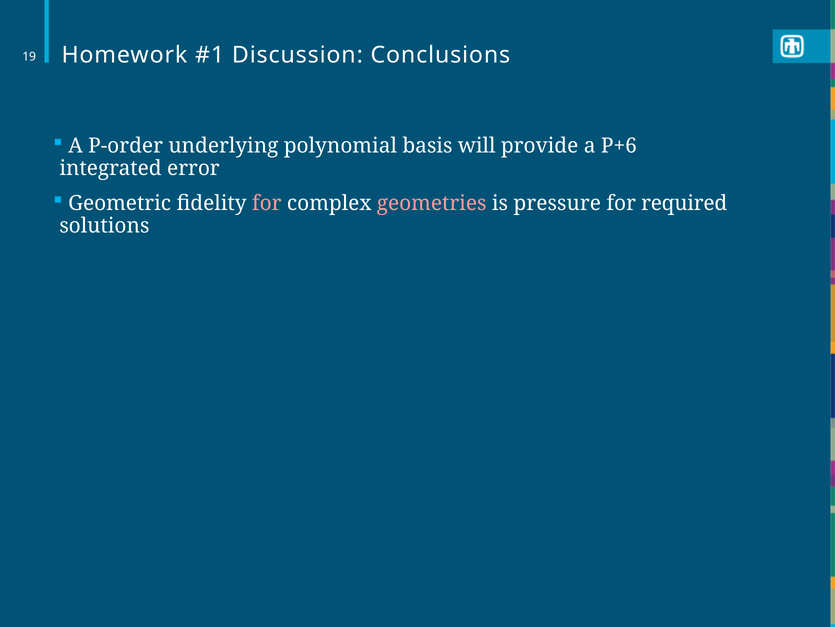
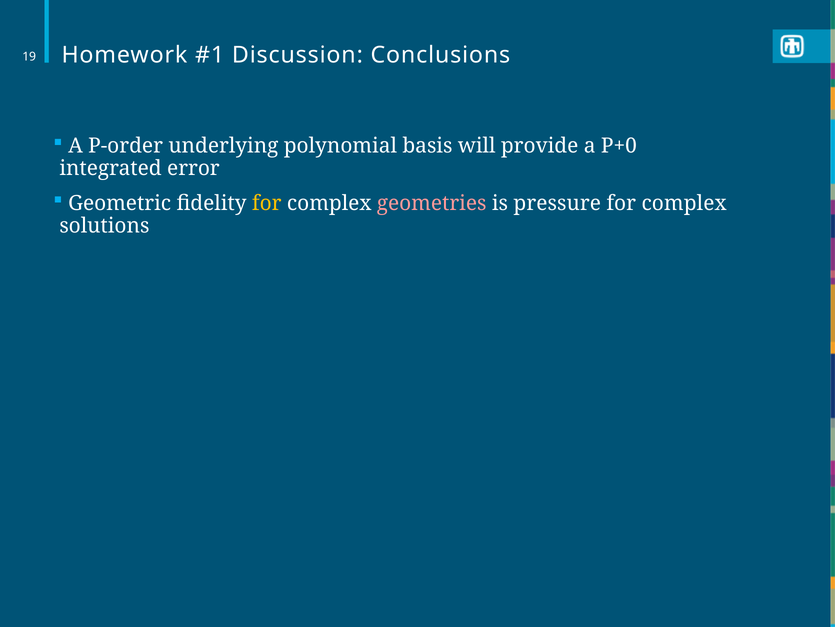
P+6: P+6 -> P+0
for at (267, 203) colour: pink -> yellow
required at (684, 203): required -> complex
